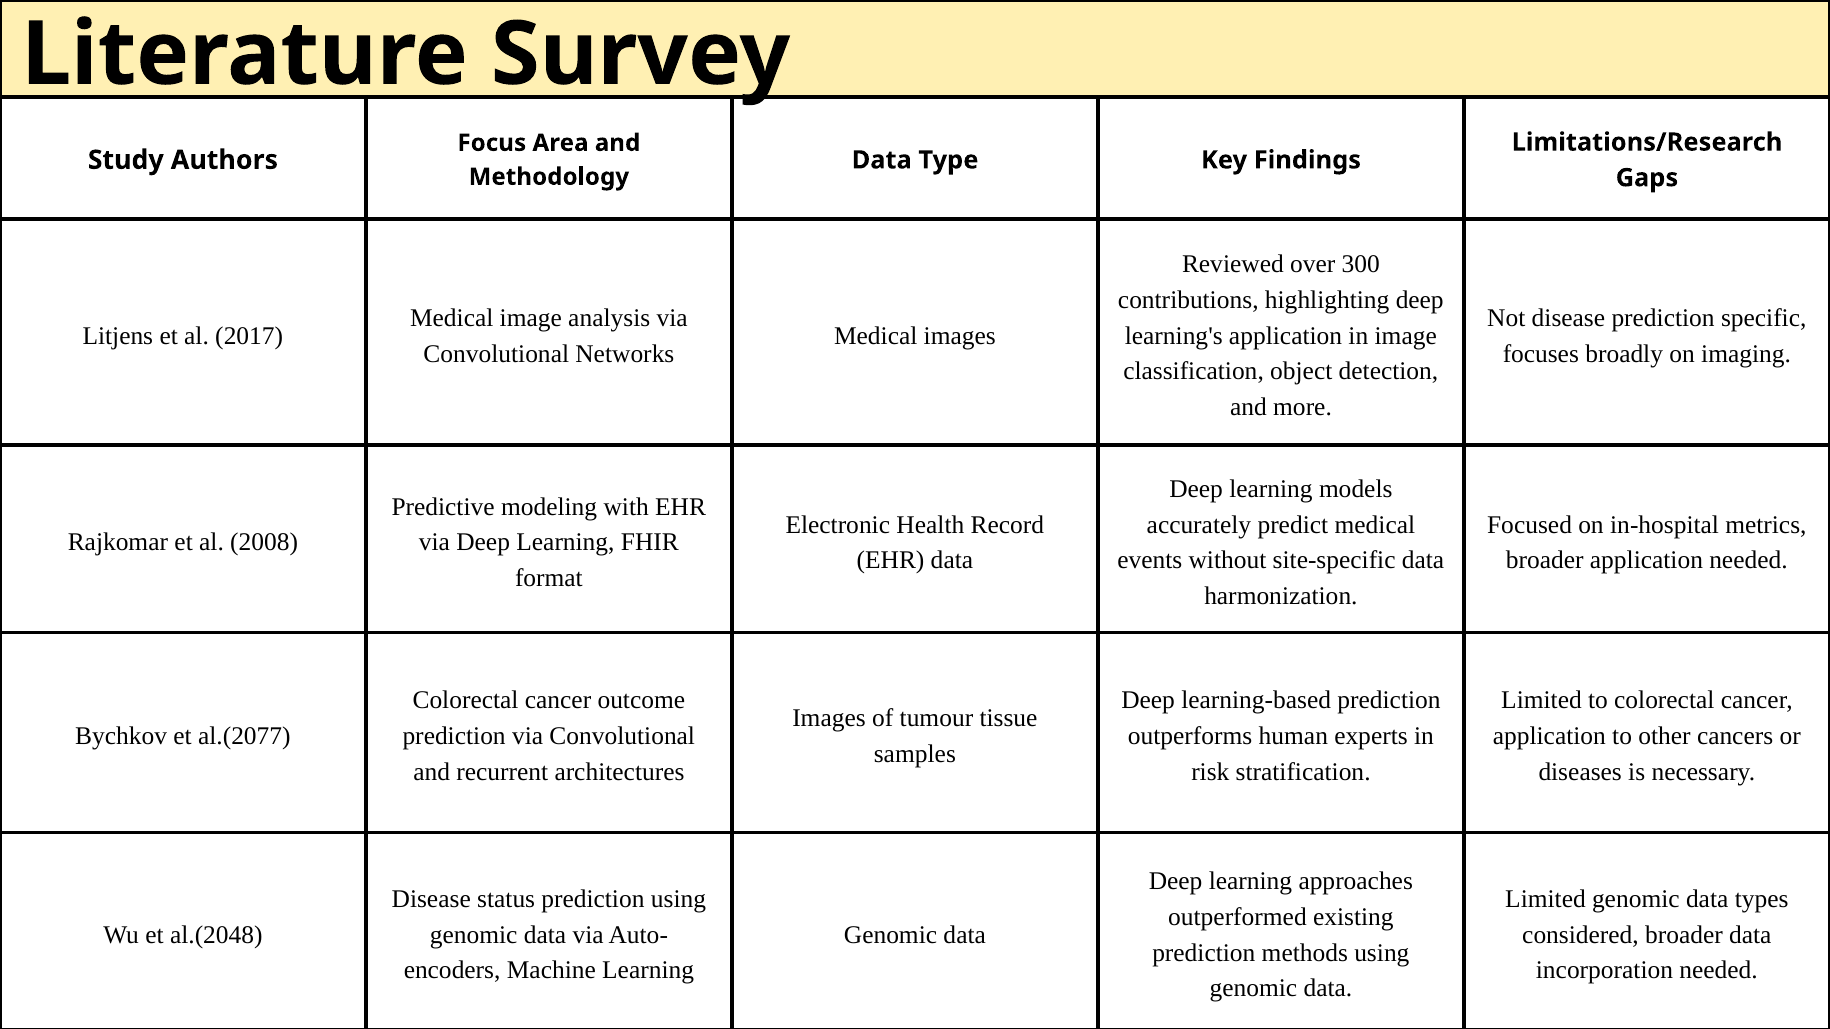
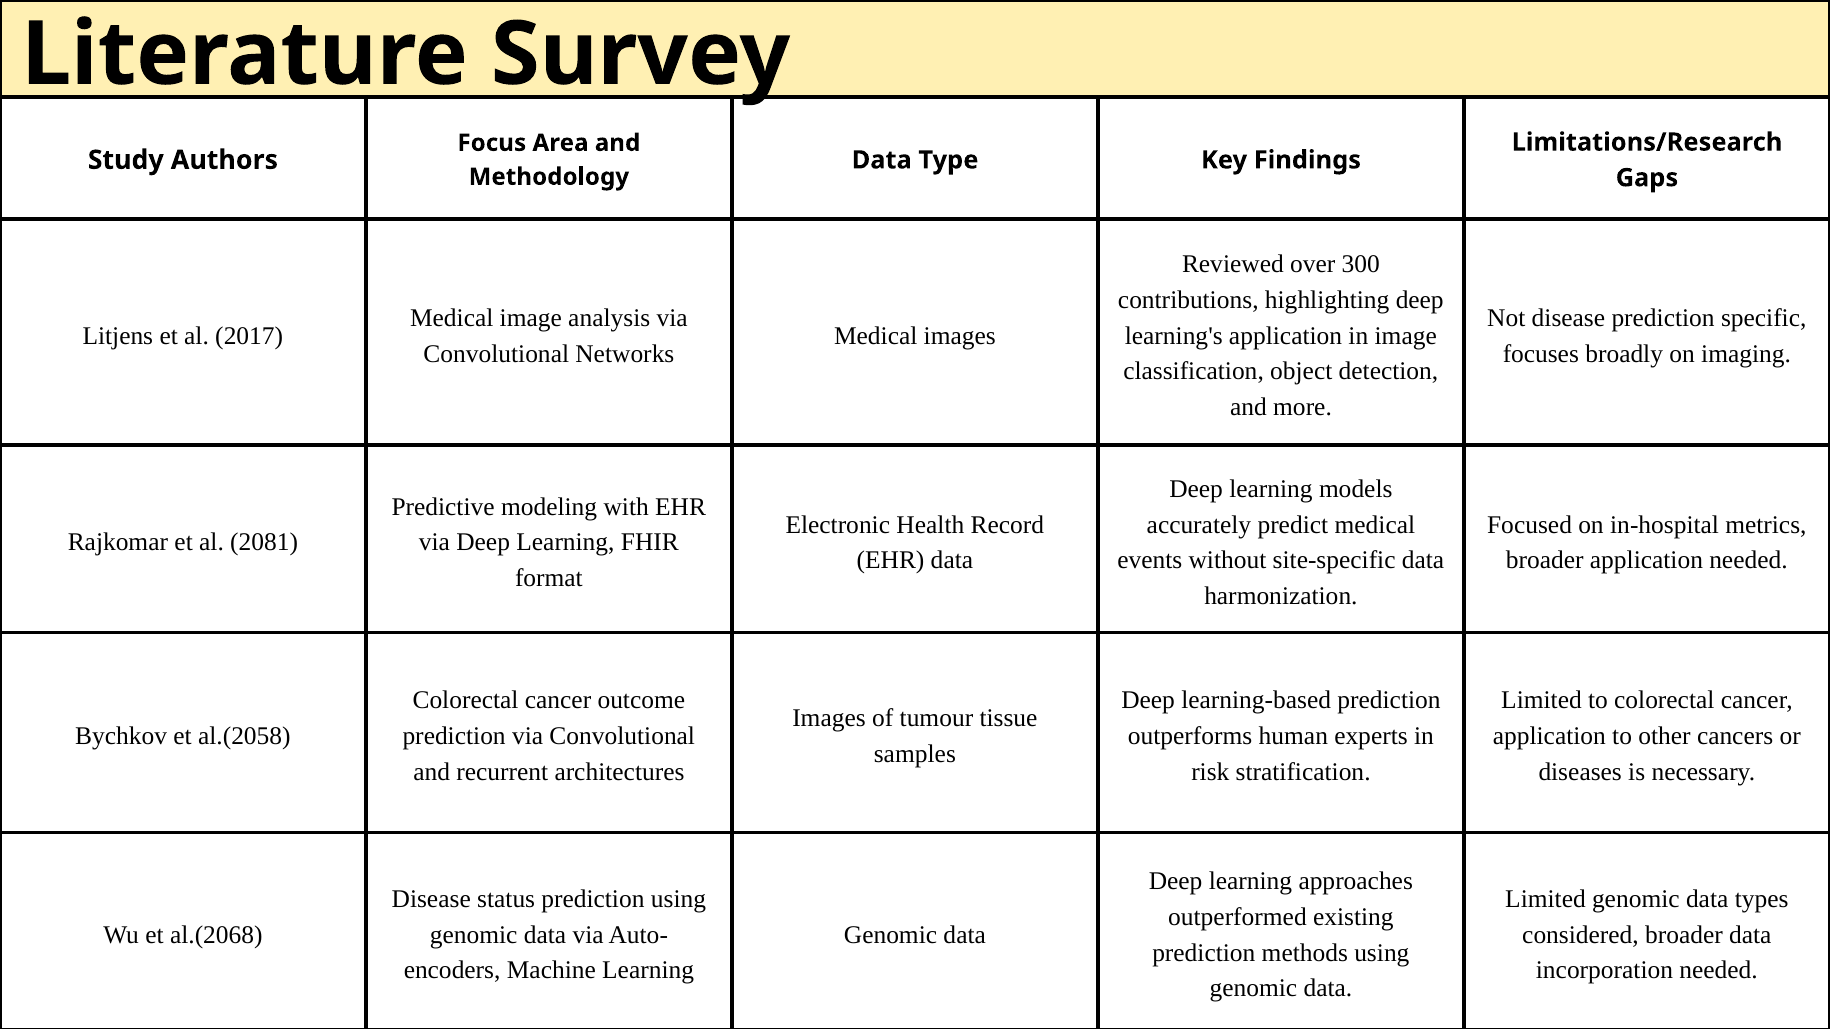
2008: 2008 -> 2081
al.(2077: al.(2077 -> al.(2058
al.(2048: al.(2048 -> al.(2068
